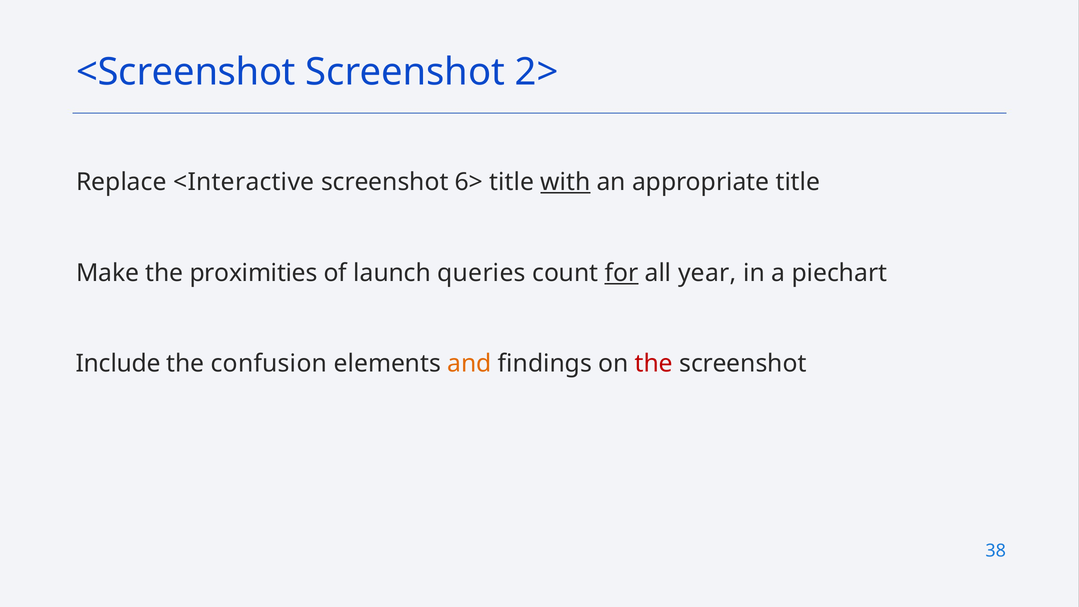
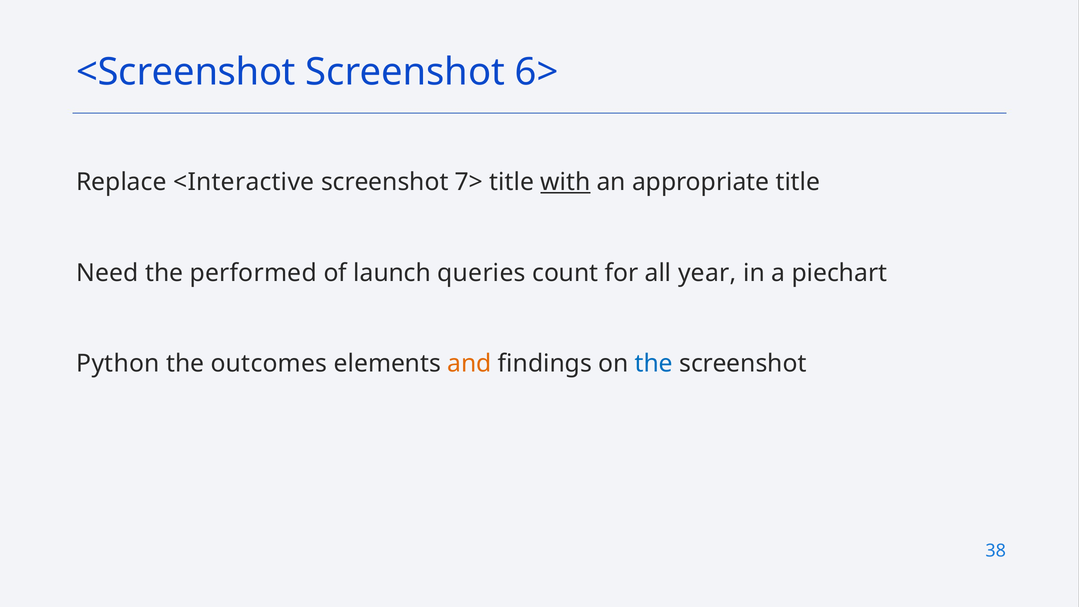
2>: 2> -> 6>
6>: 6> -> 7>
Make: Make -> Need
proximities: proximities -> performed
for underline: present -> none
Include: Include -> Python
confusion: confusion -> outcomes
the at (654, 364) colour: red -> blue
